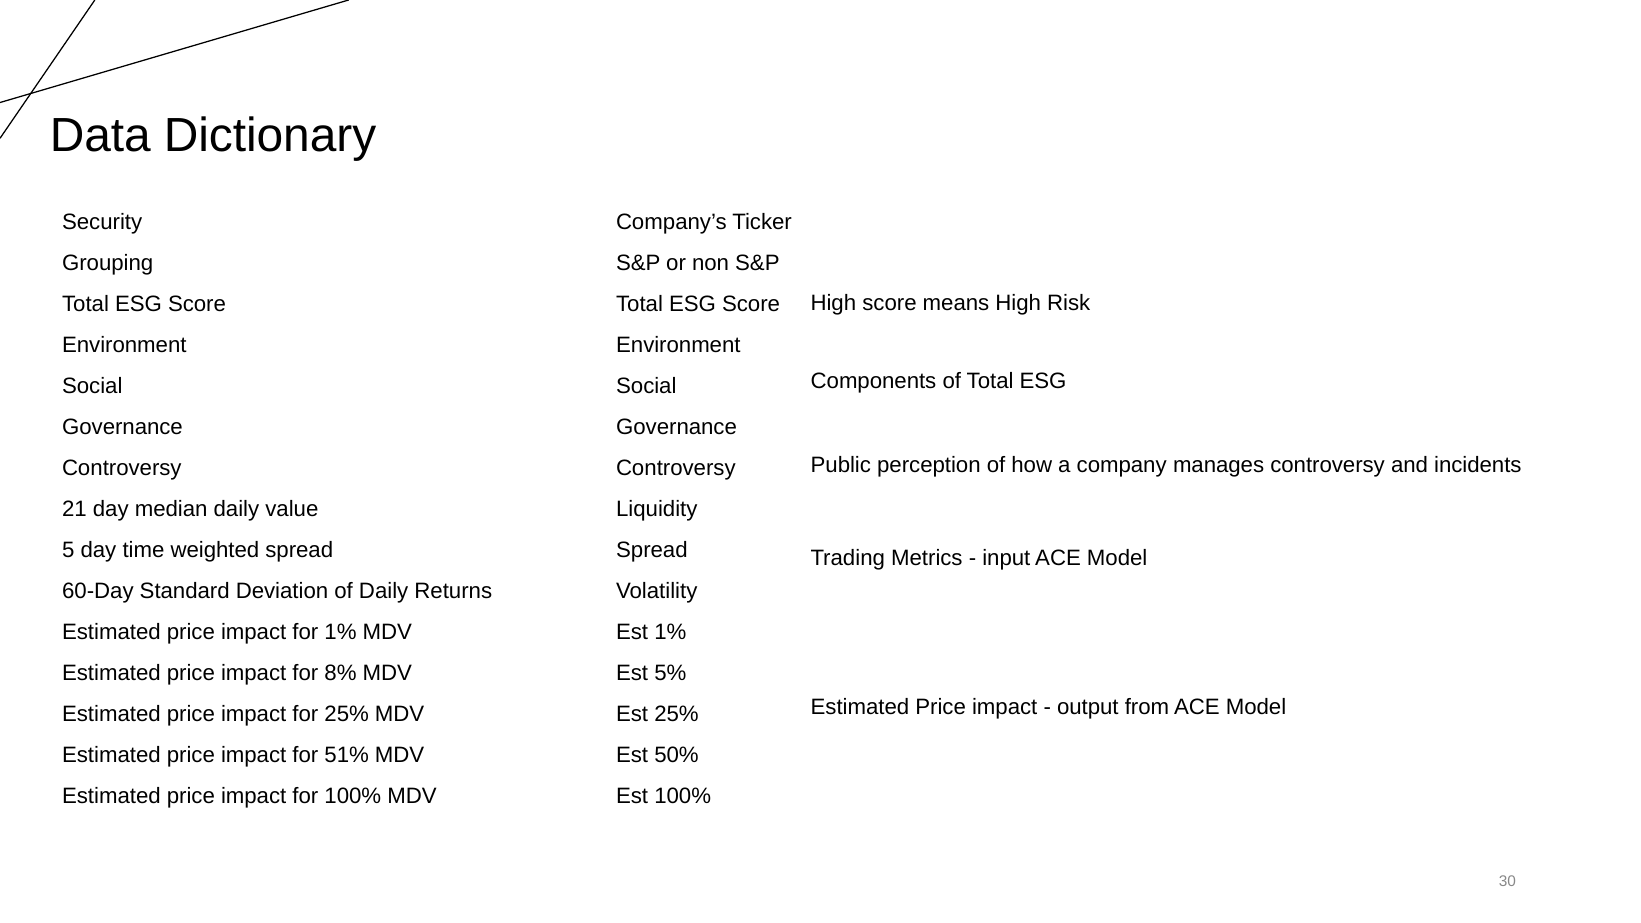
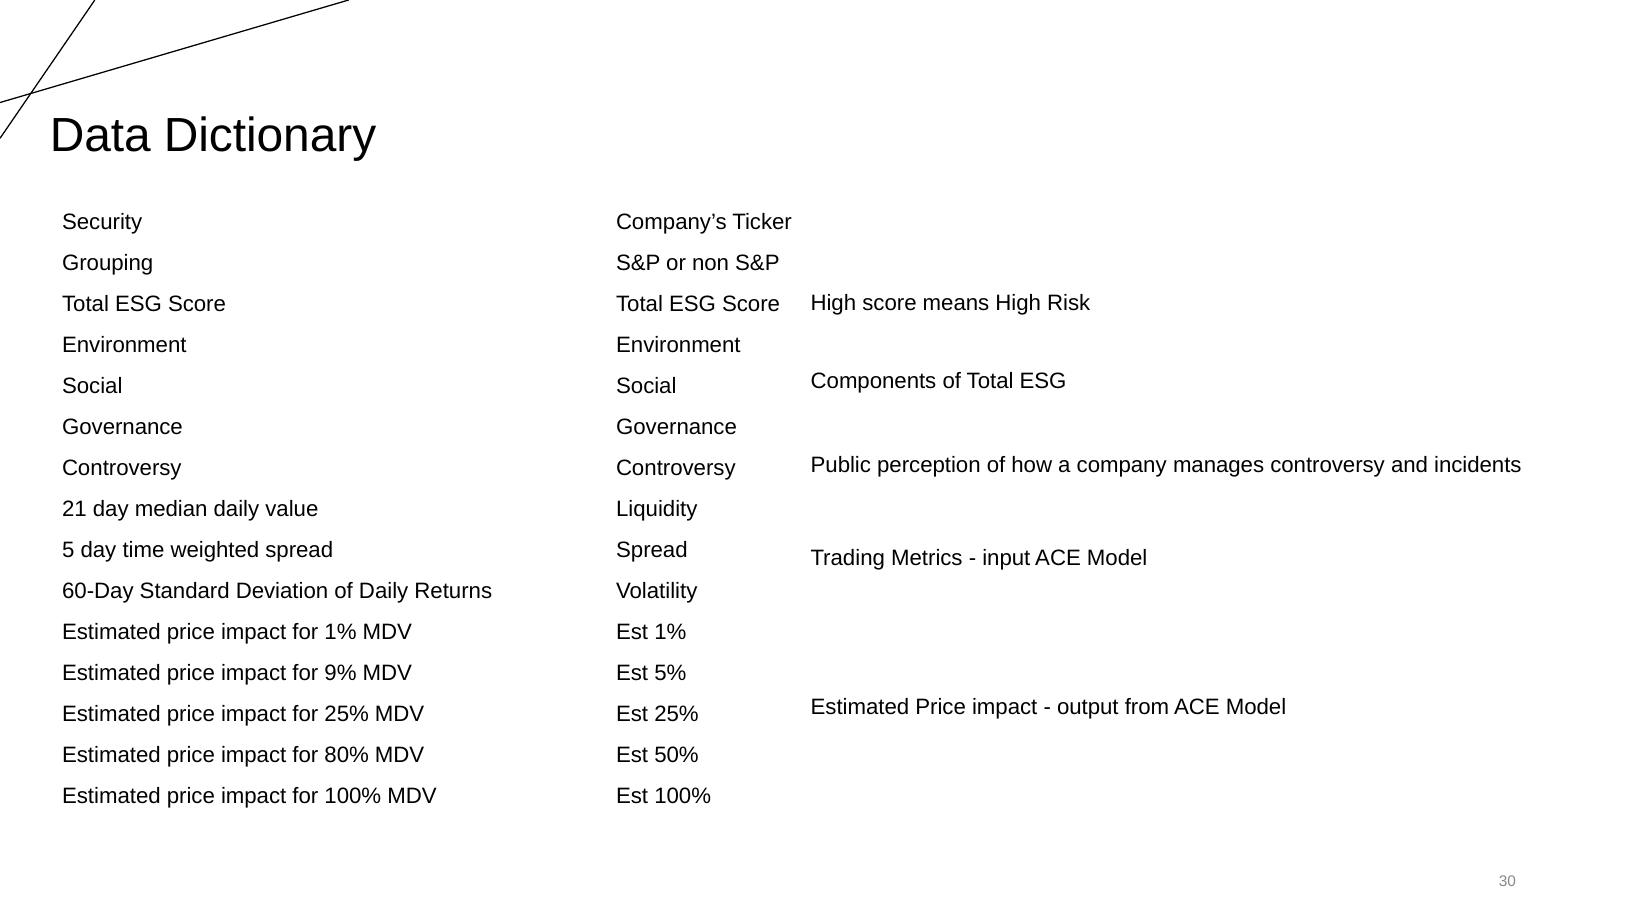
8%: 8% -> 9%
51%: 51% -> 80%
